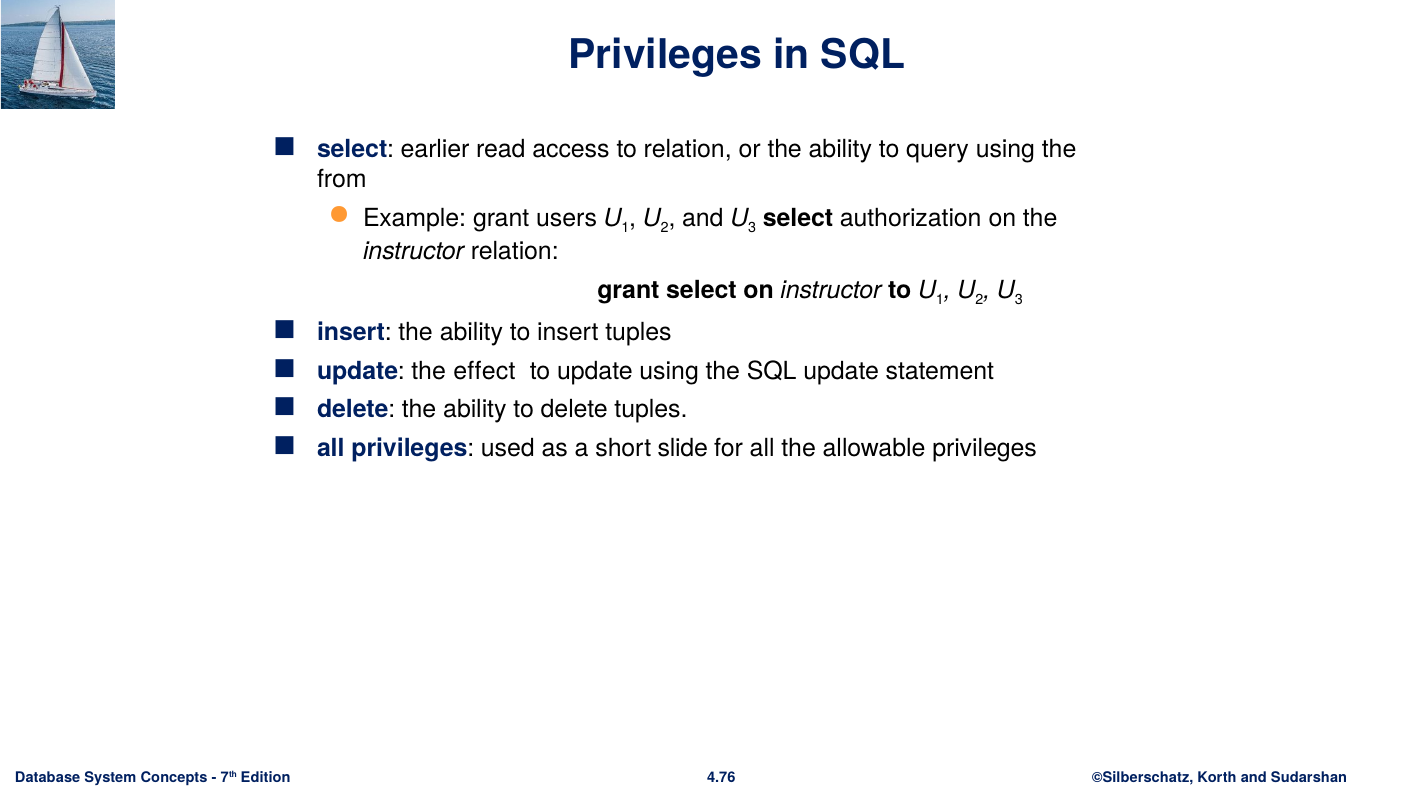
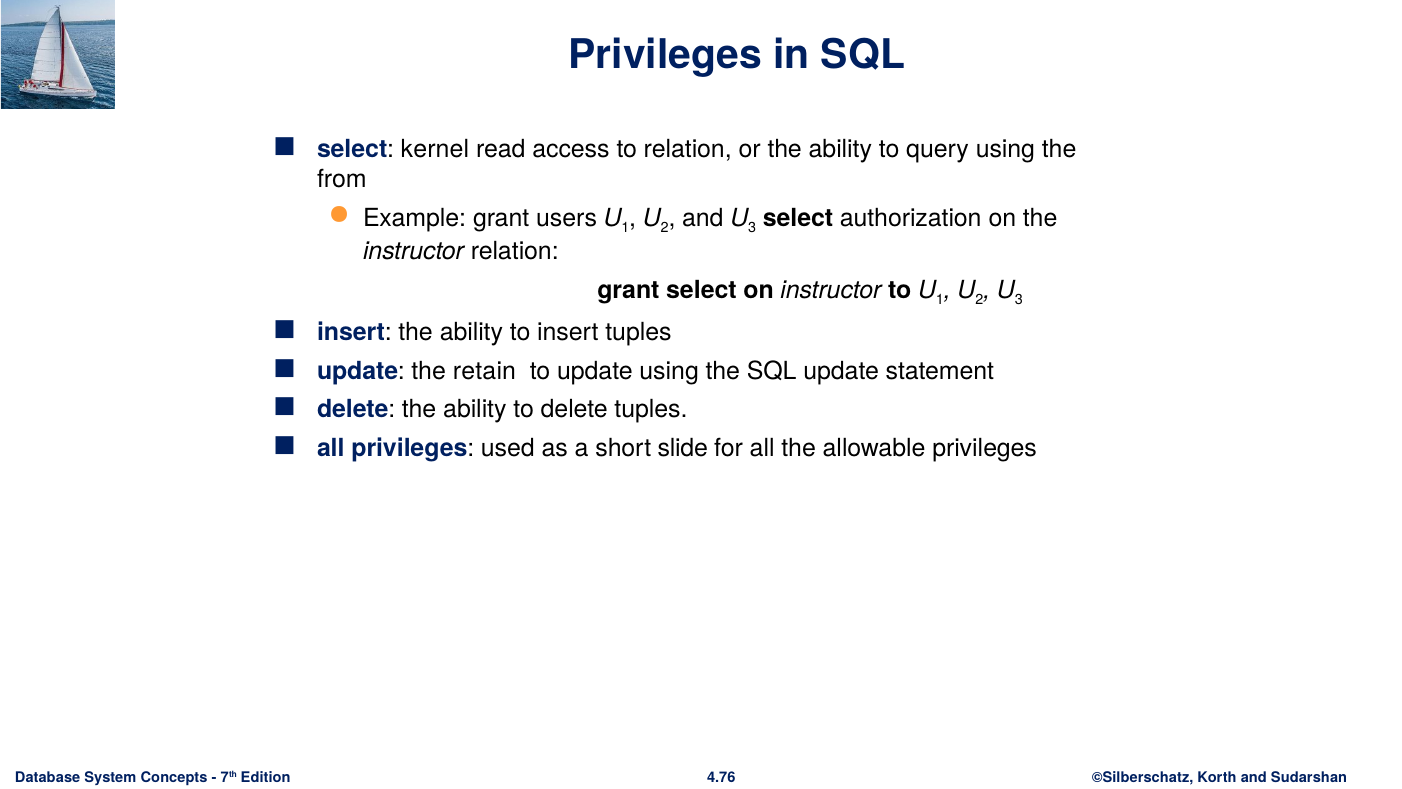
earlier: earlier -> kernel
effect: effect -> retain
